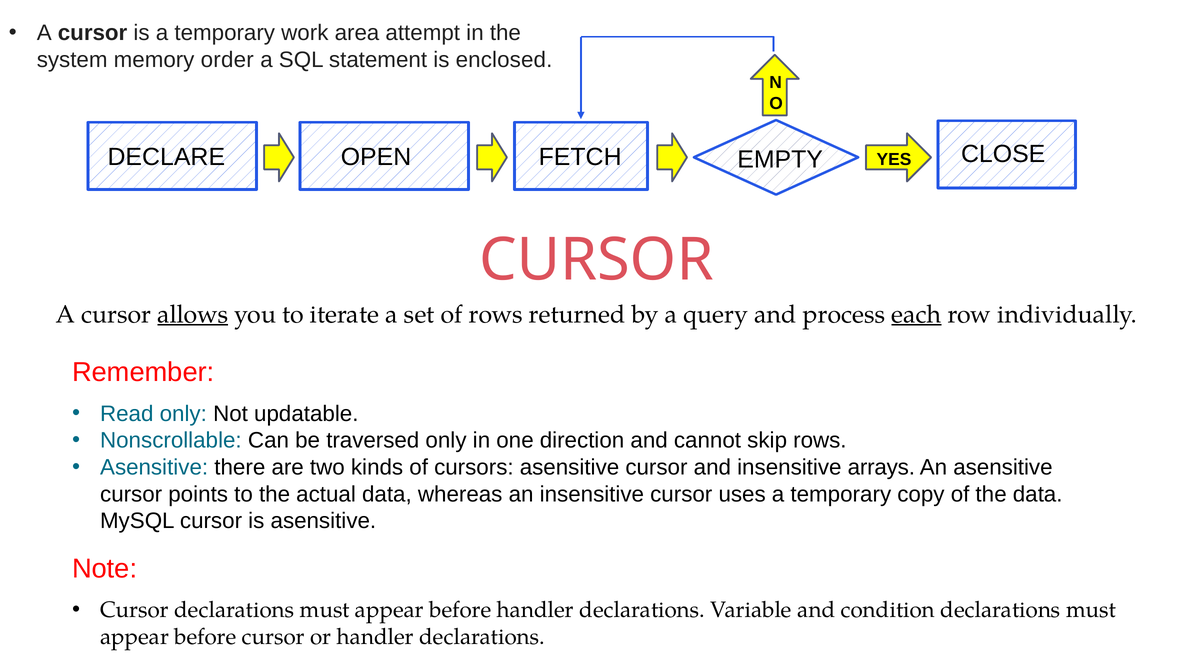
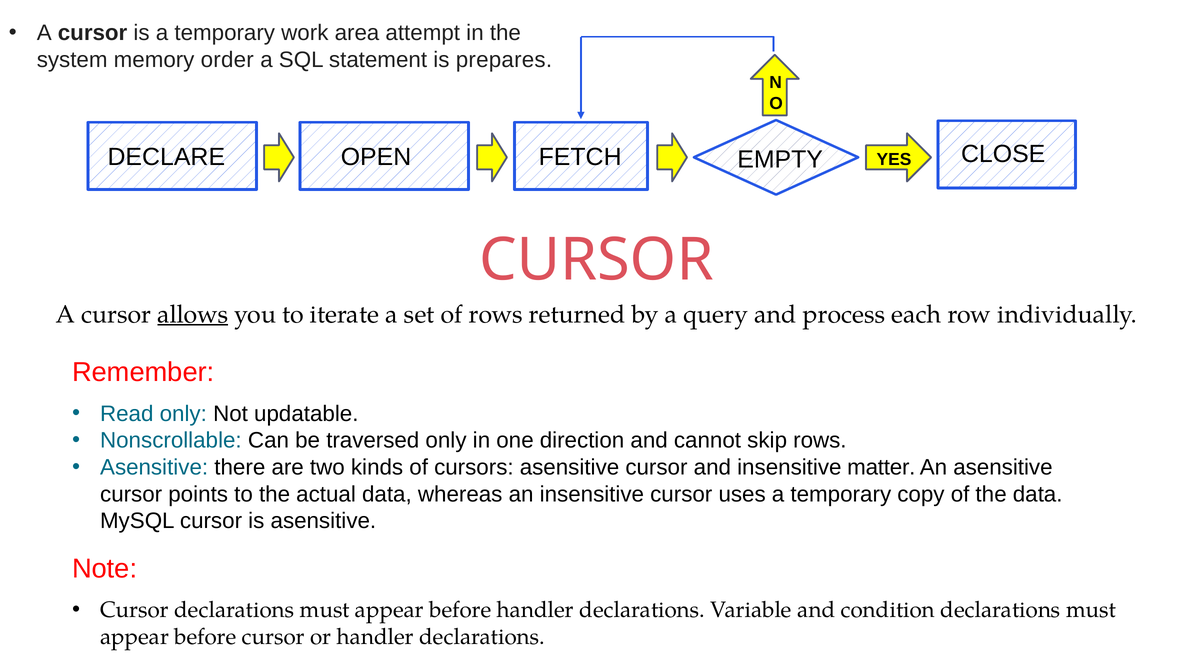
enclosed: enclosed -> prepares
each underline: present -> none
arrays: arrays -> matter
